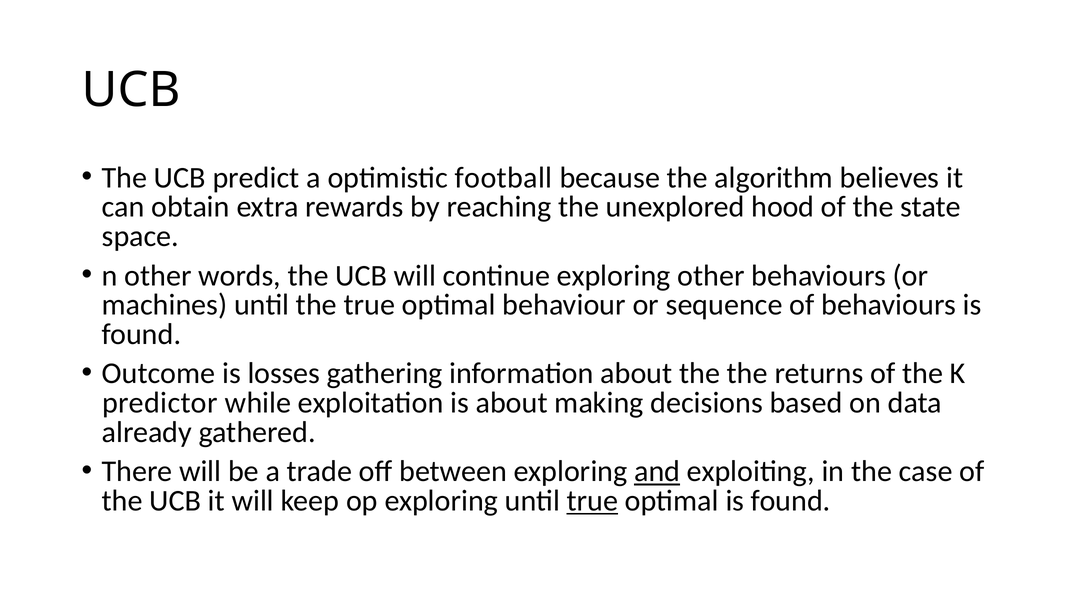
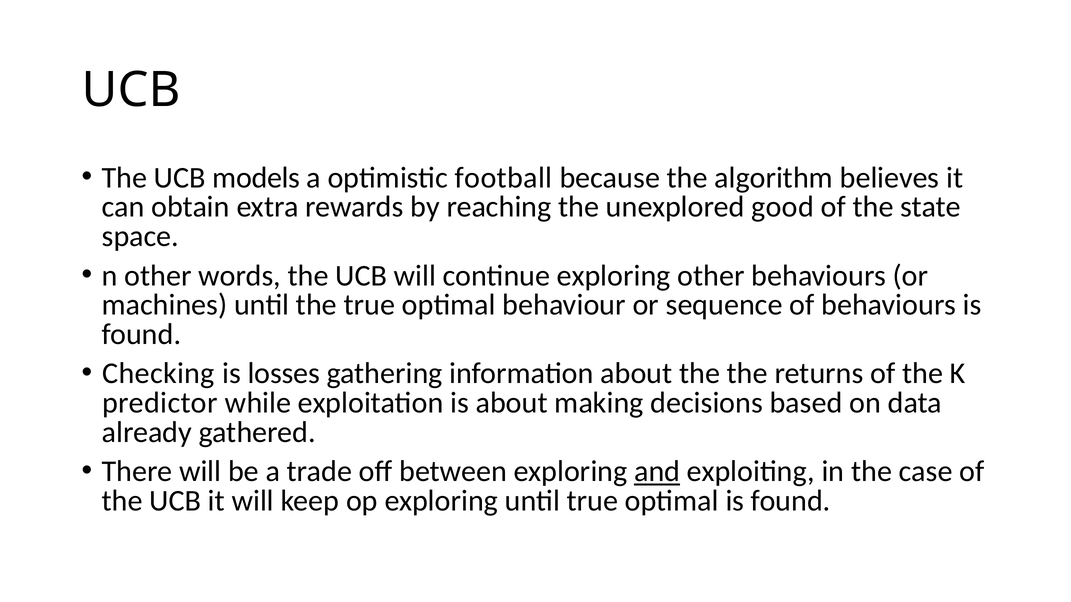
predict: predict -> models
hood: hood -> good
Outcome: Outcome -> Checking
true at (592, 501) underline: present -> none
